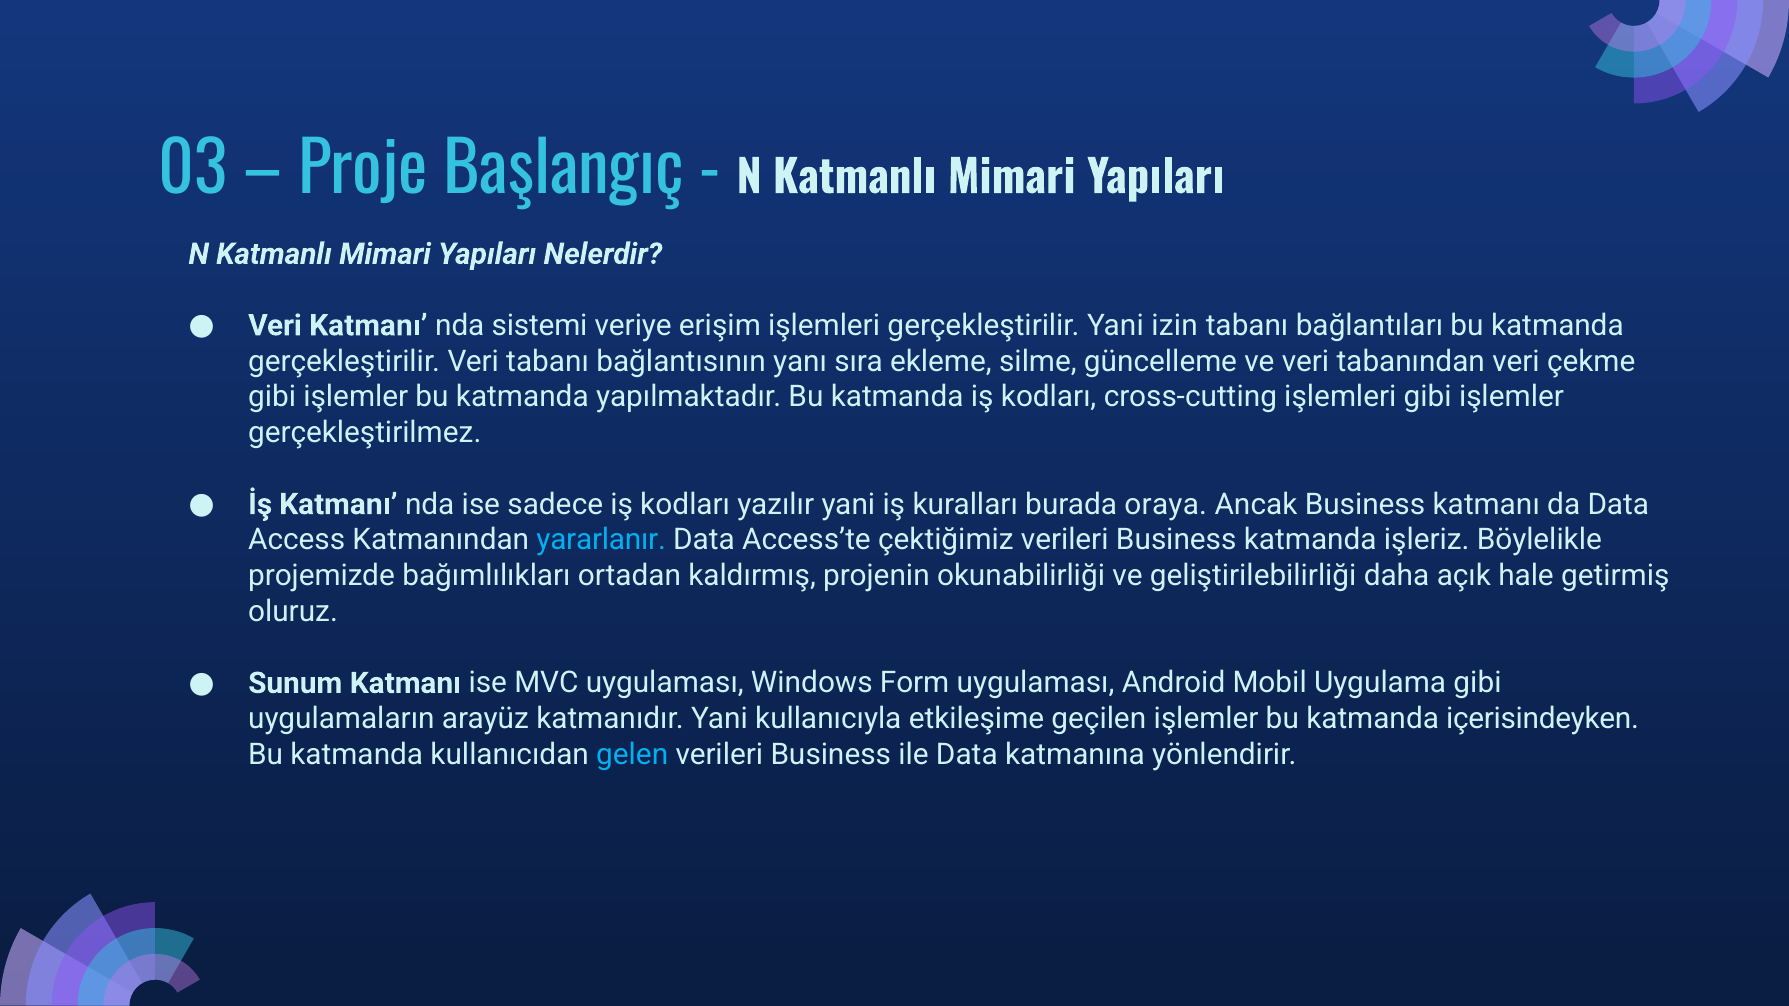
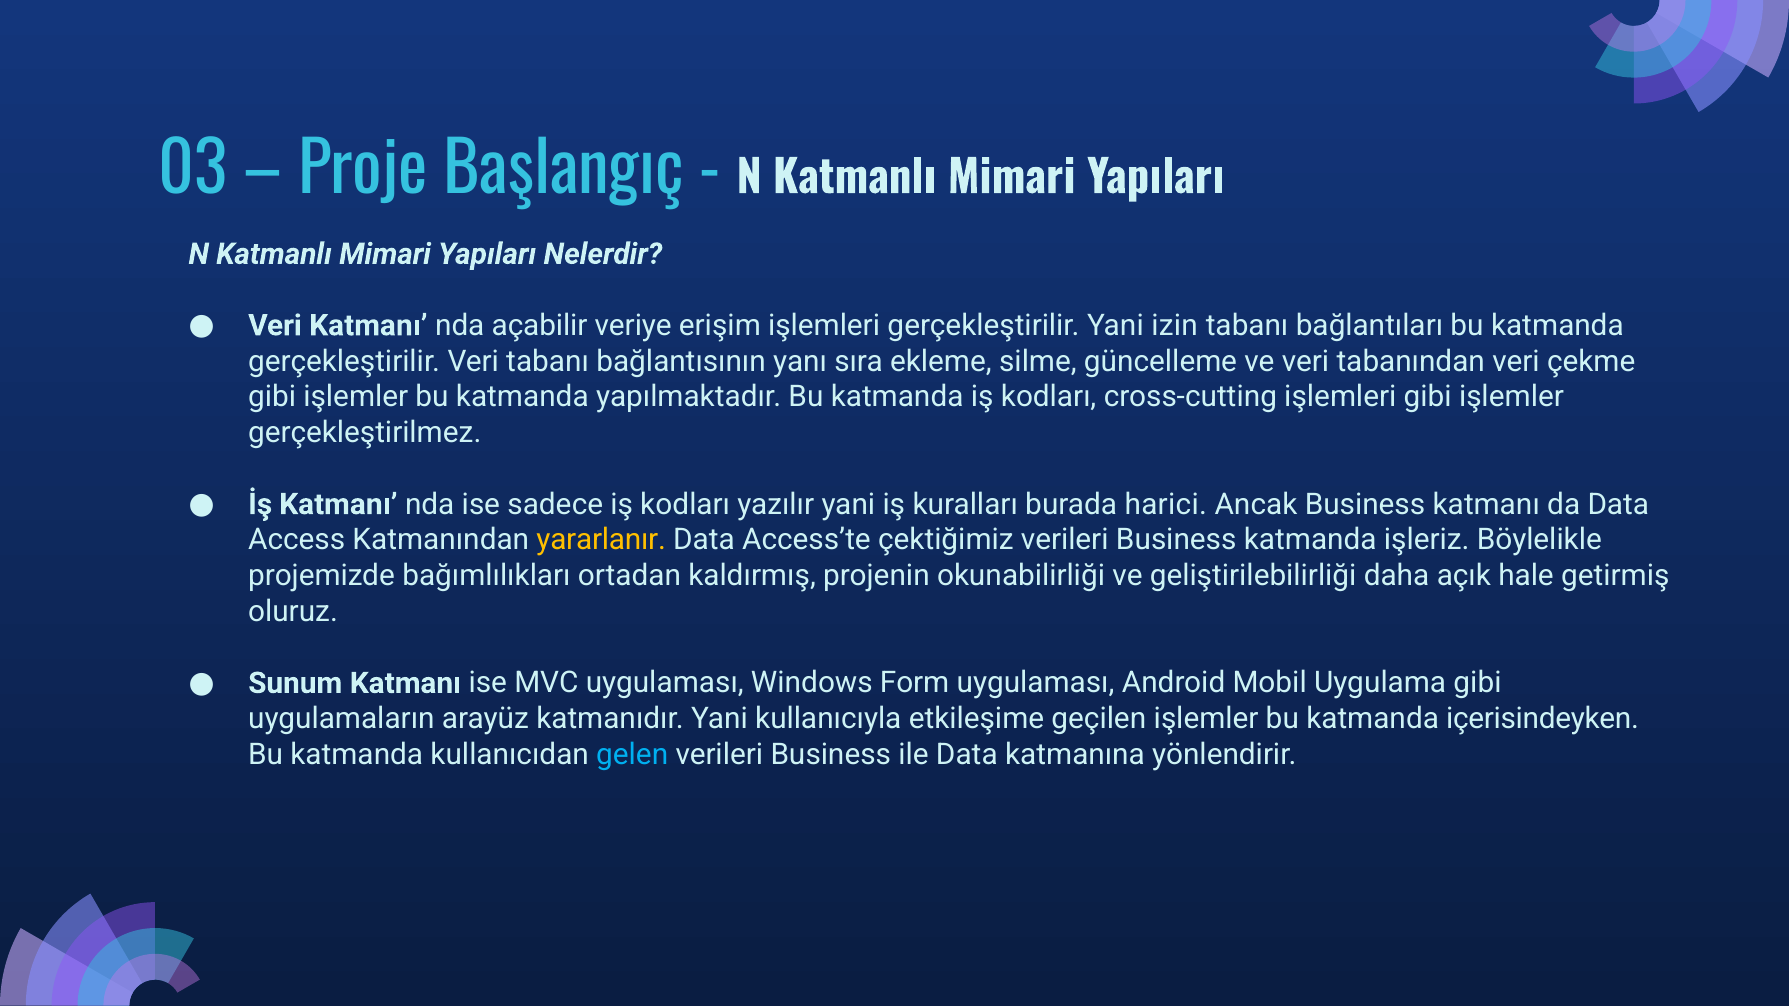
sistemi: sistemi -> açabilir
oraya: oraya -> harici
yararlanır colour: light blue -> yellow
